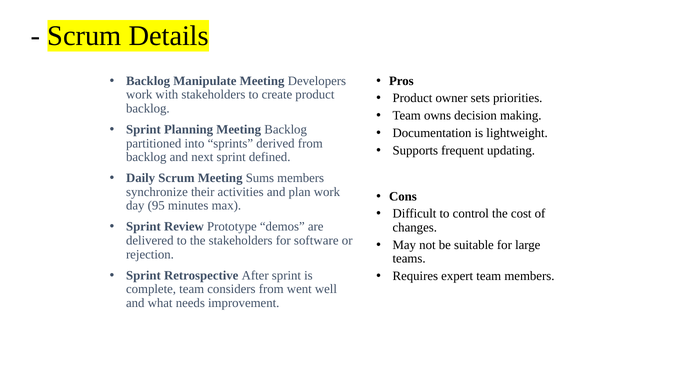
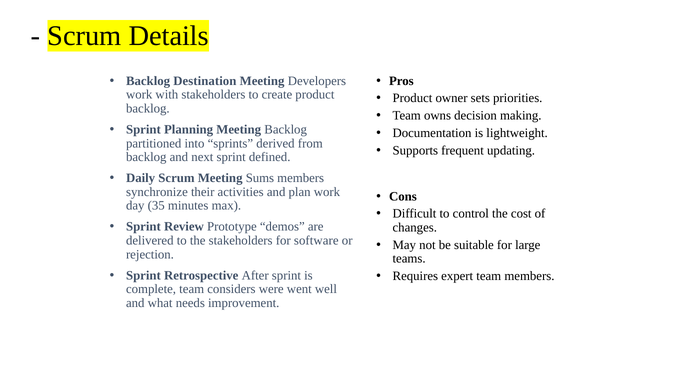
Manipulate: Manipulate -> Destination
95: 95 -> 35
considers from: from -> were
